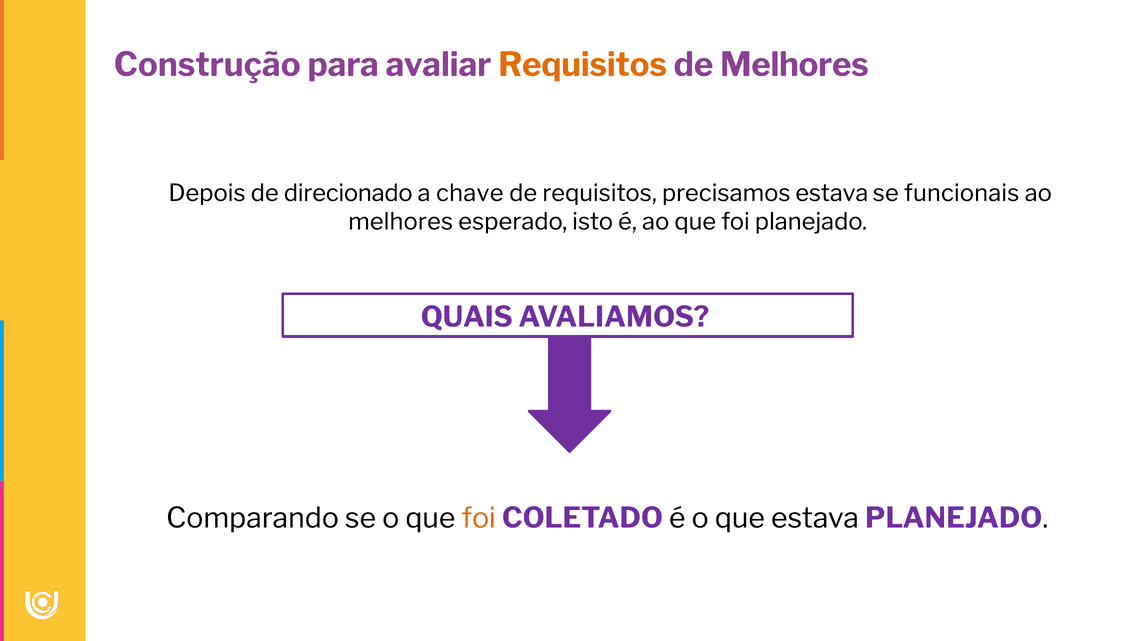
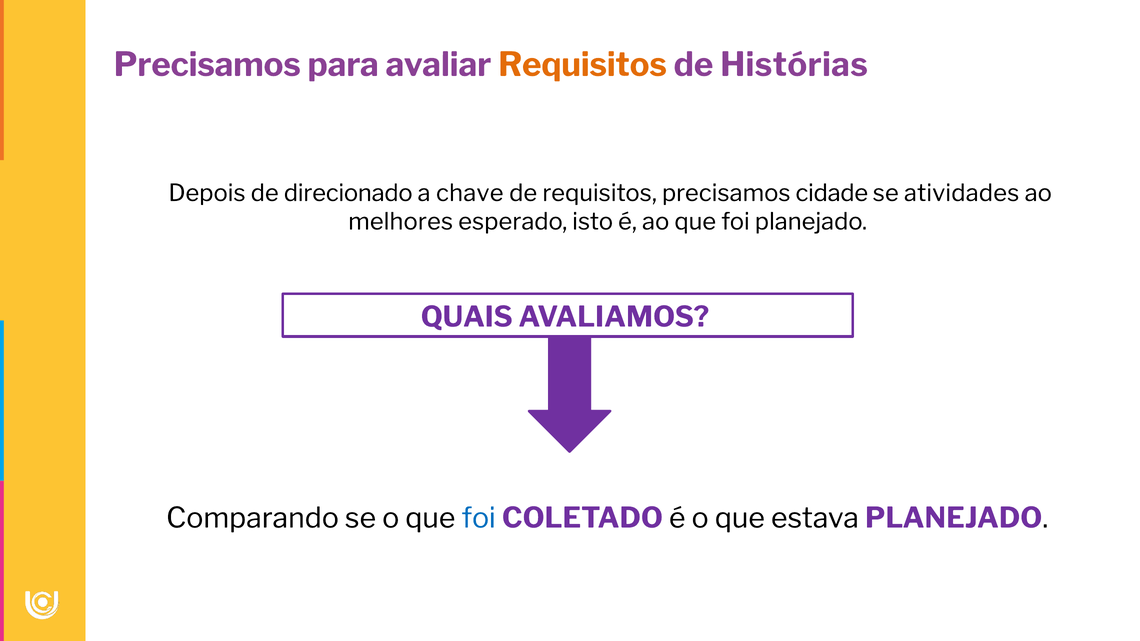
Construção at (207, 65): Construção -> Precisamos
de Melhores: Melhores -> Histórias
precisamos estava: estava -> cidade
funcionais: funcionais -> atividades
foi at (479, 518) colour: orange -> blue
